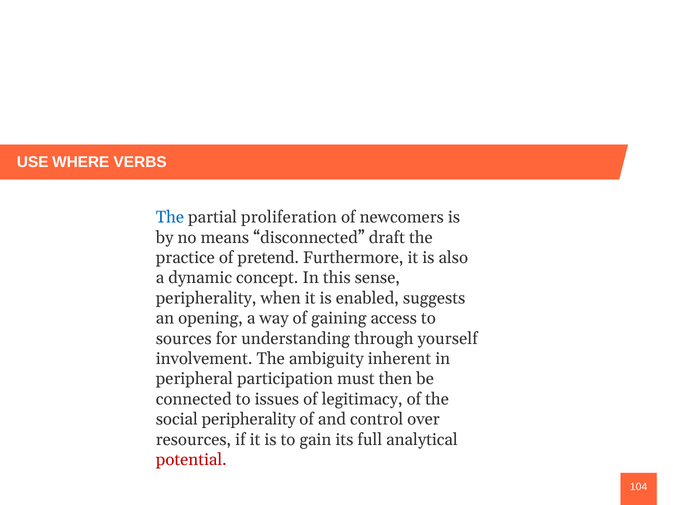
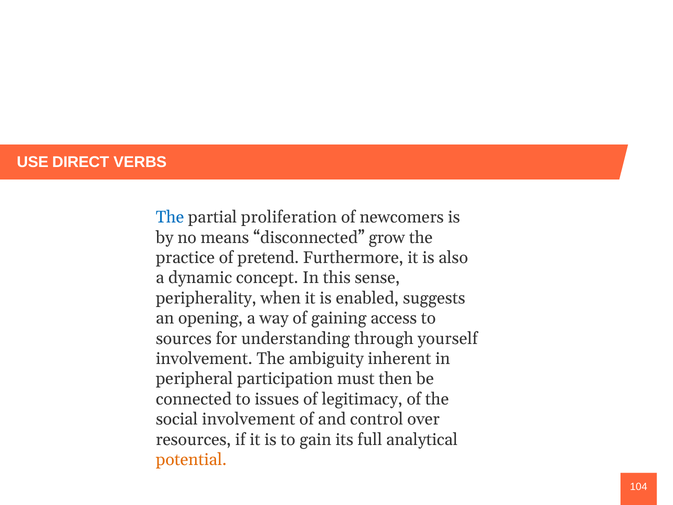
WHERE: WHERE -> DIRECT
draft: draft -> grow
social peripherality: peripherality -> involvement
potential colour: red -> orange
